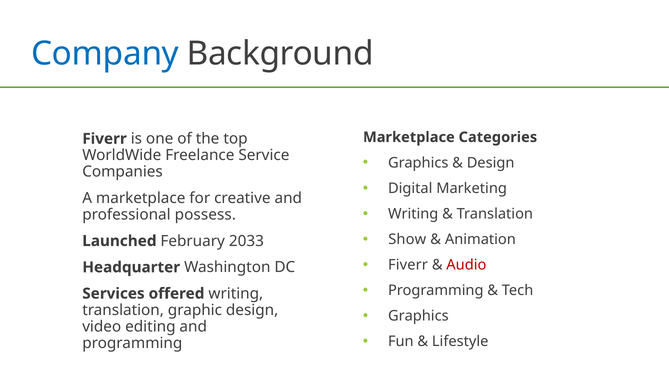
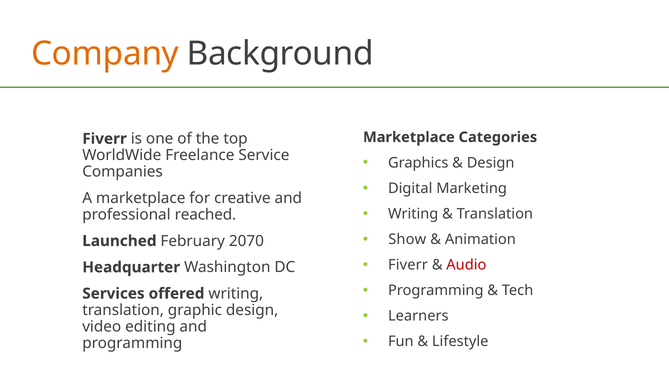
Company colour: blue -> orange
possess: possess -> reached
2033: 2033 -> 2070
Graphics at (418, 316): Graphics -> Learners
